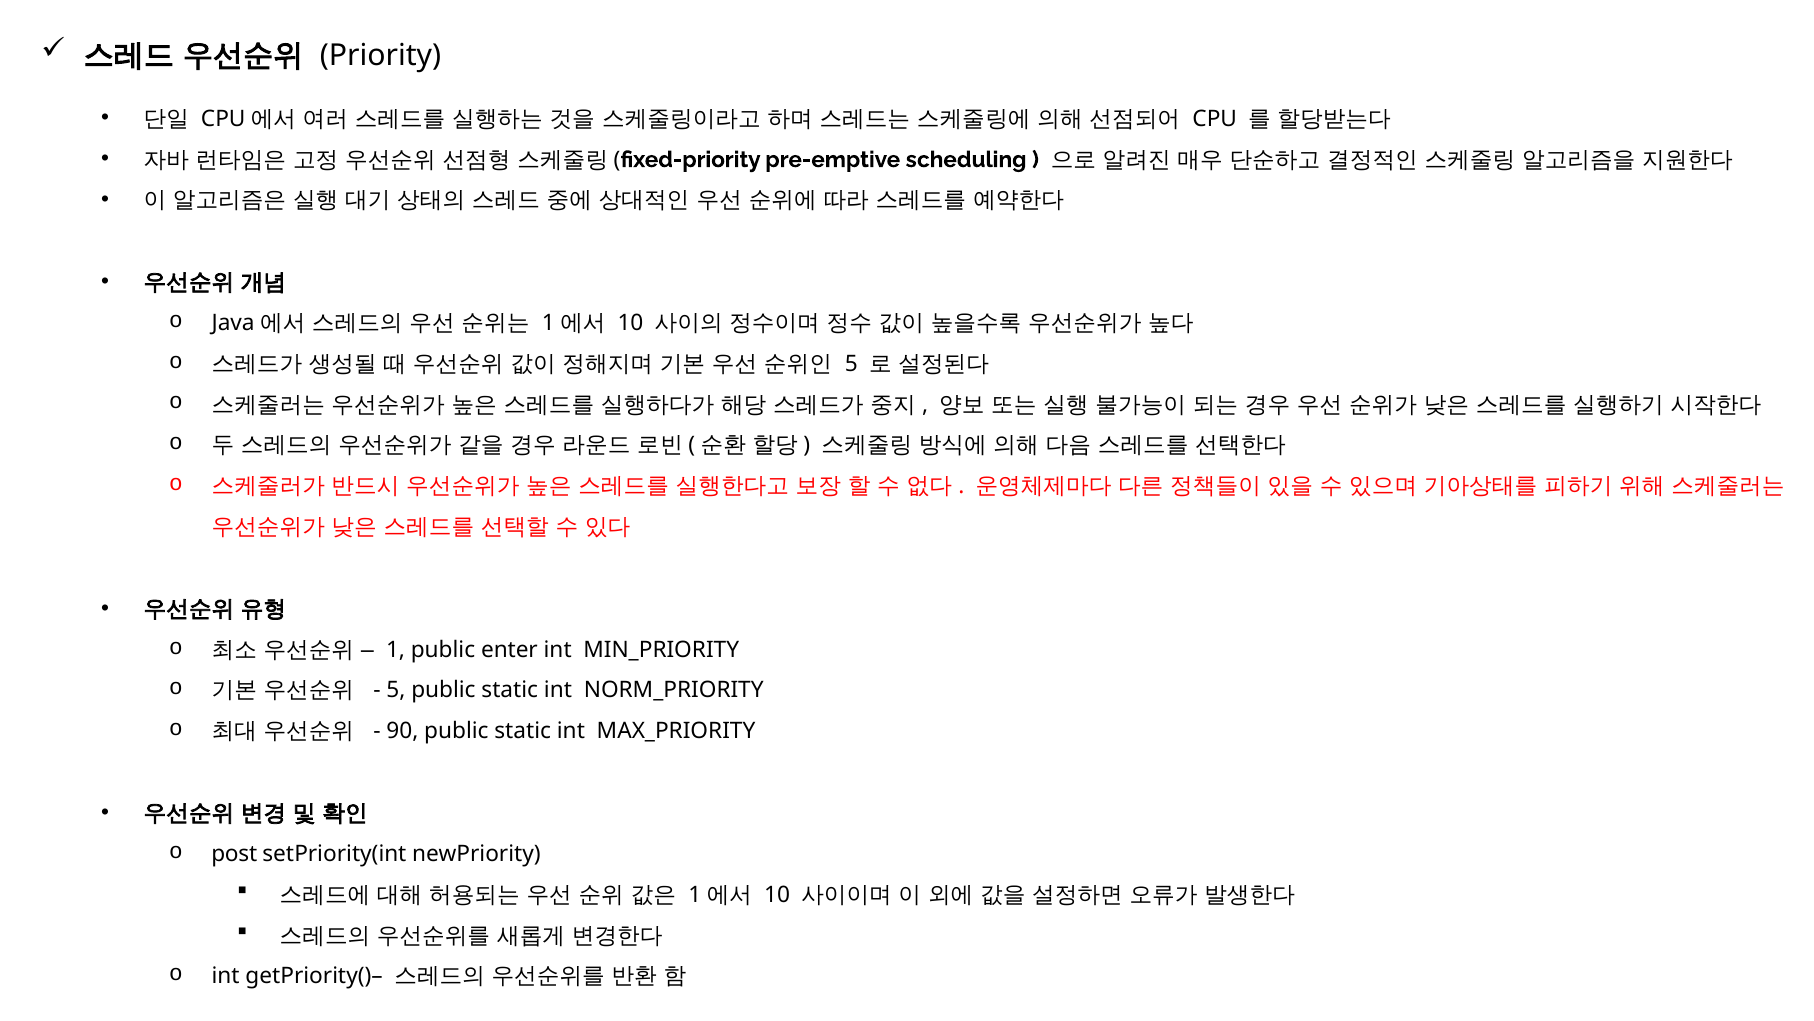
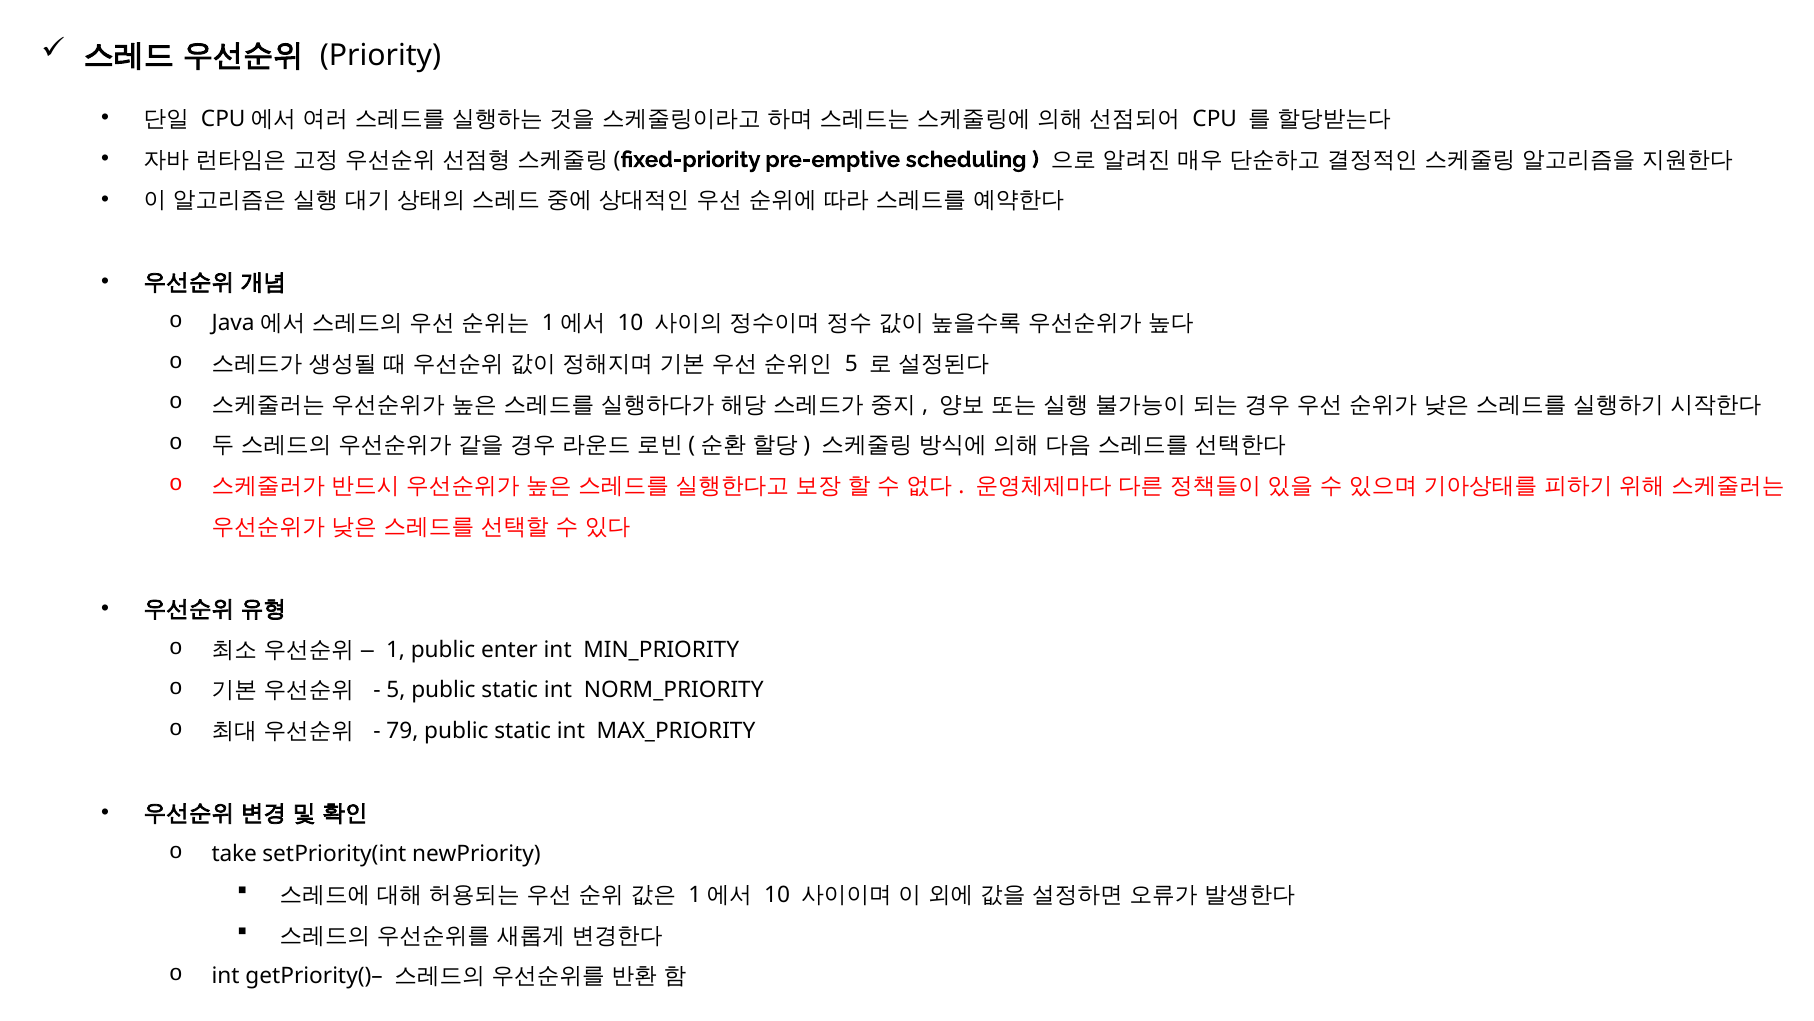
90: 90 -> 79
post: post -> take
